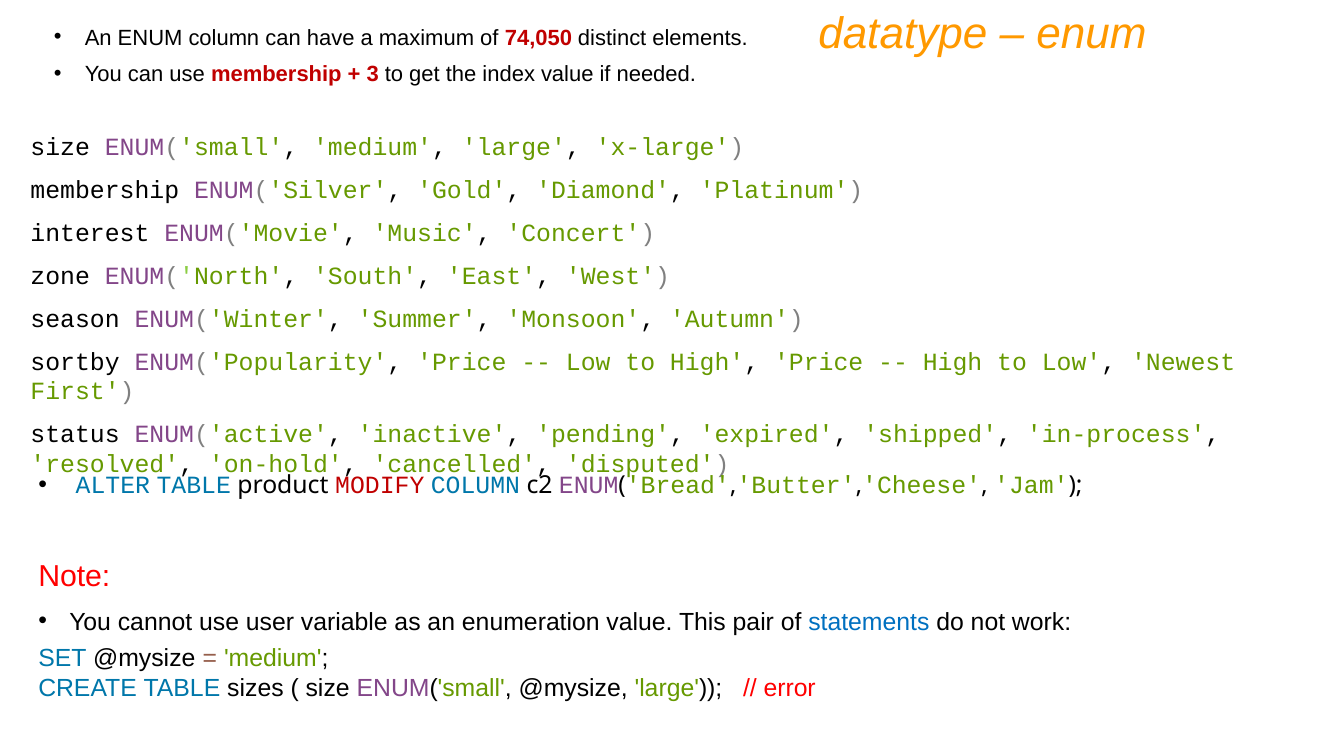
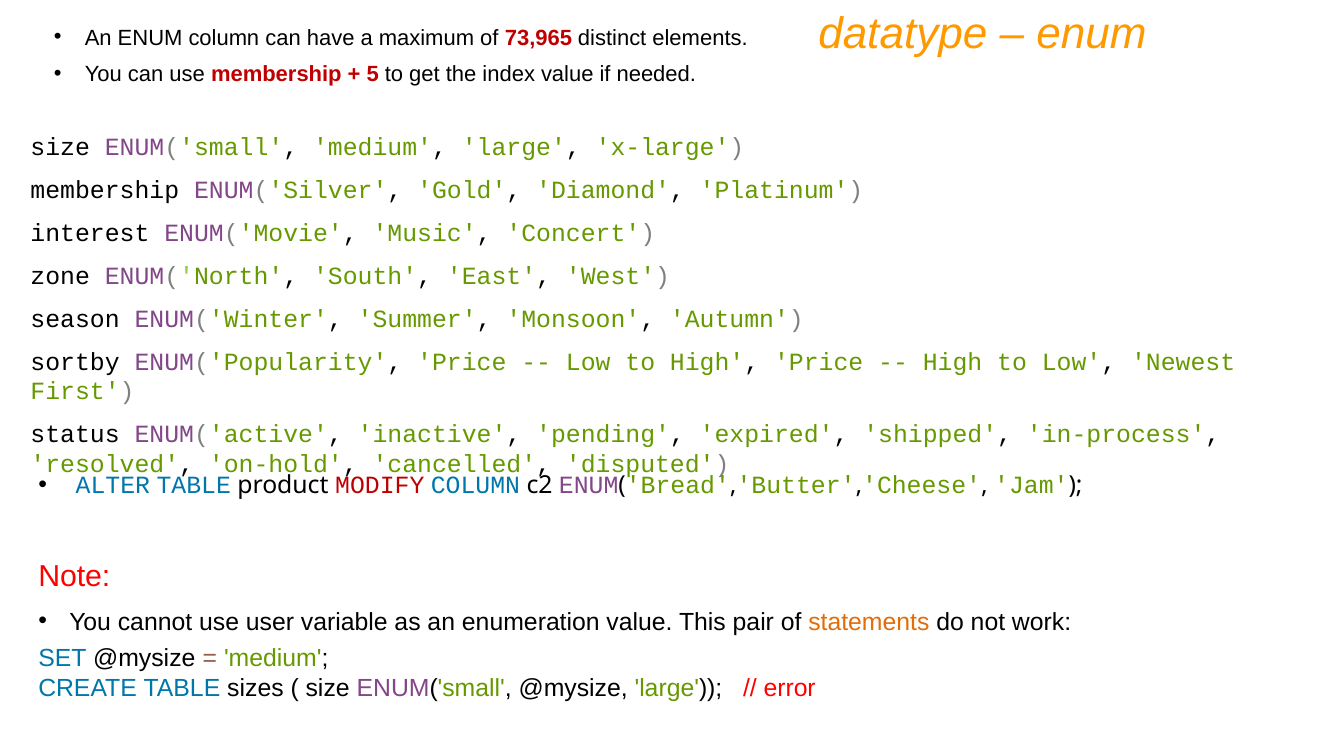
74,050: 74,050 -> 73,965
3: 3 -> 5
statements colour: blue -> orange
